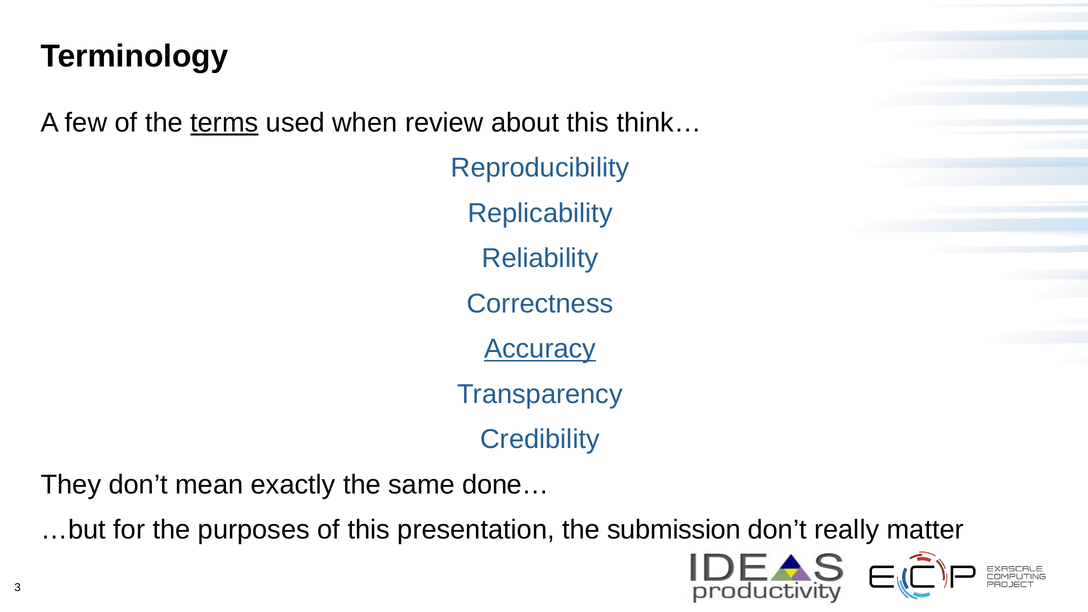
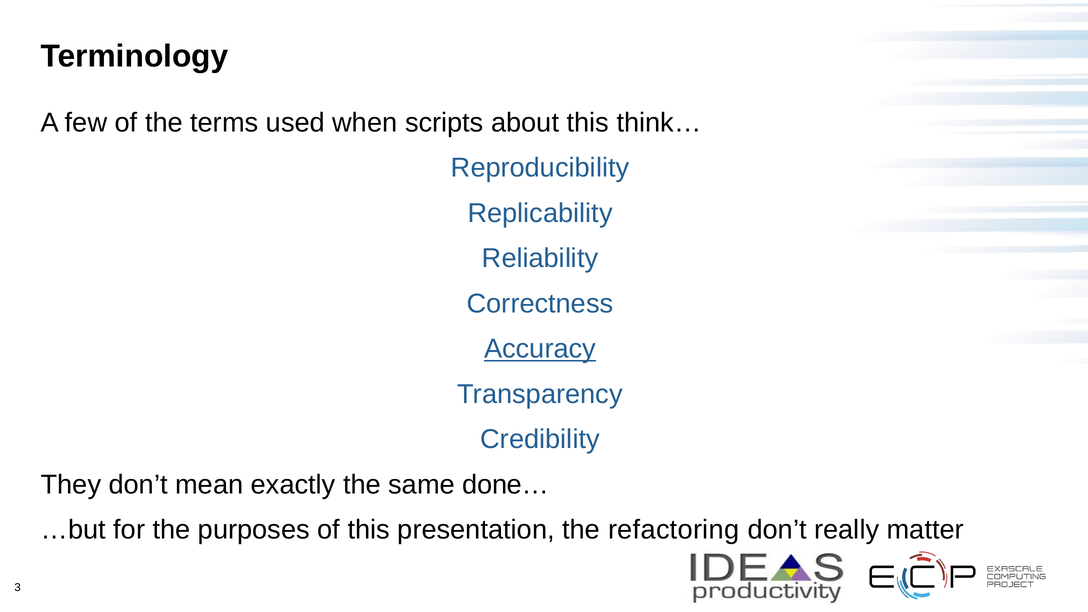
terms underline: present -> none
review: review -> scripts
submission: submission -> refactoring
